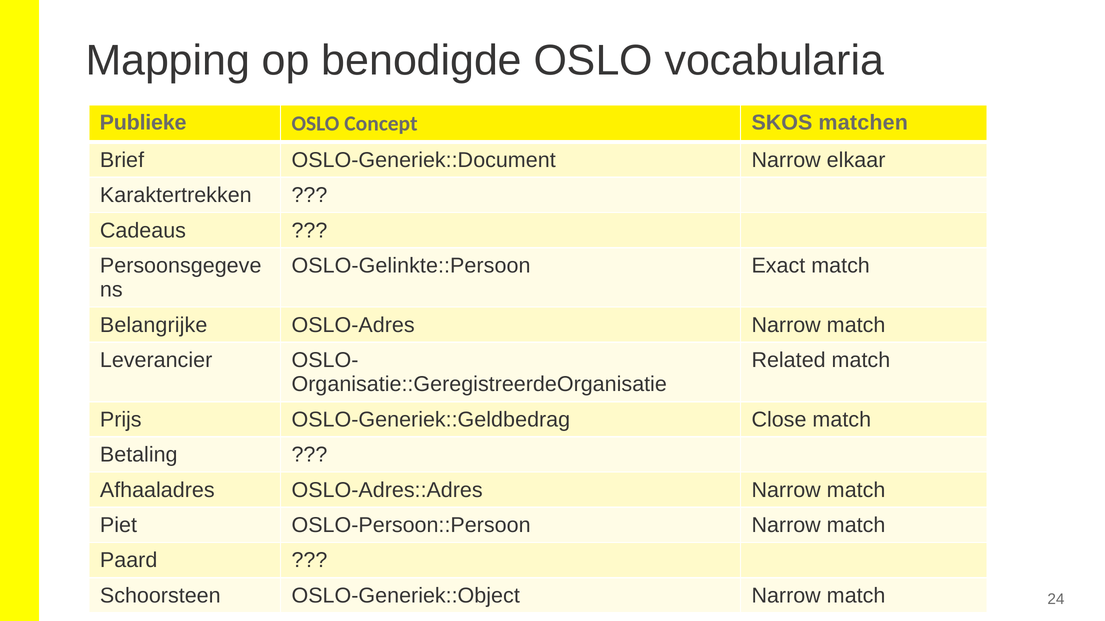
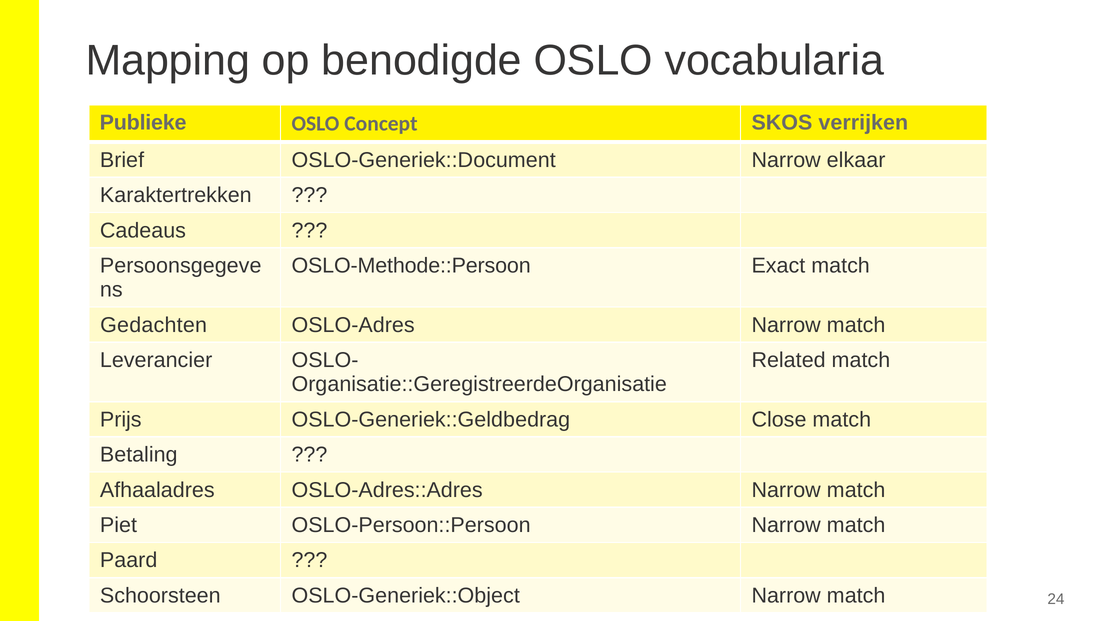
matchen: matchen -> verrijken
OSLO-Gelinkte::Persoon: OSLO-Gelinkte::Persoon -> OSLO-Methode::Persoon
Belangrijke: Belangrijke -> Gedachten
